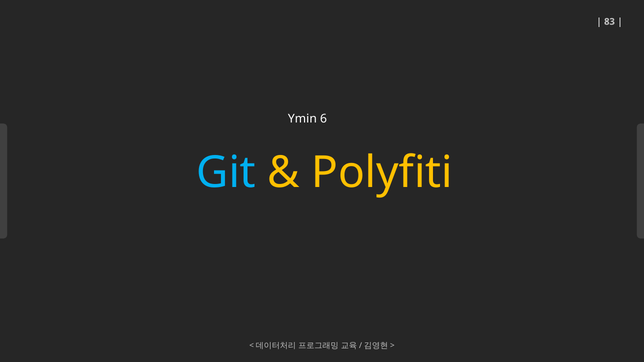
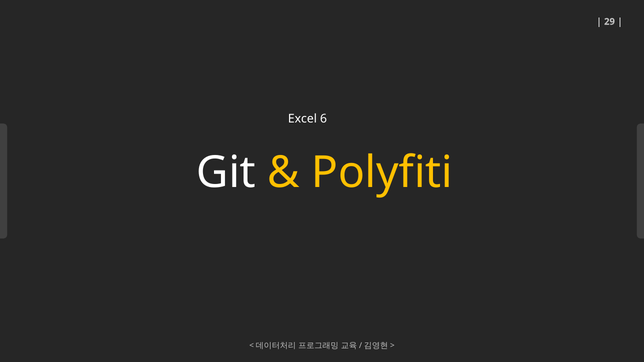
83: 83 -> 29
Ymin: Ymin -> Excel
Git colour: light blue -> white
